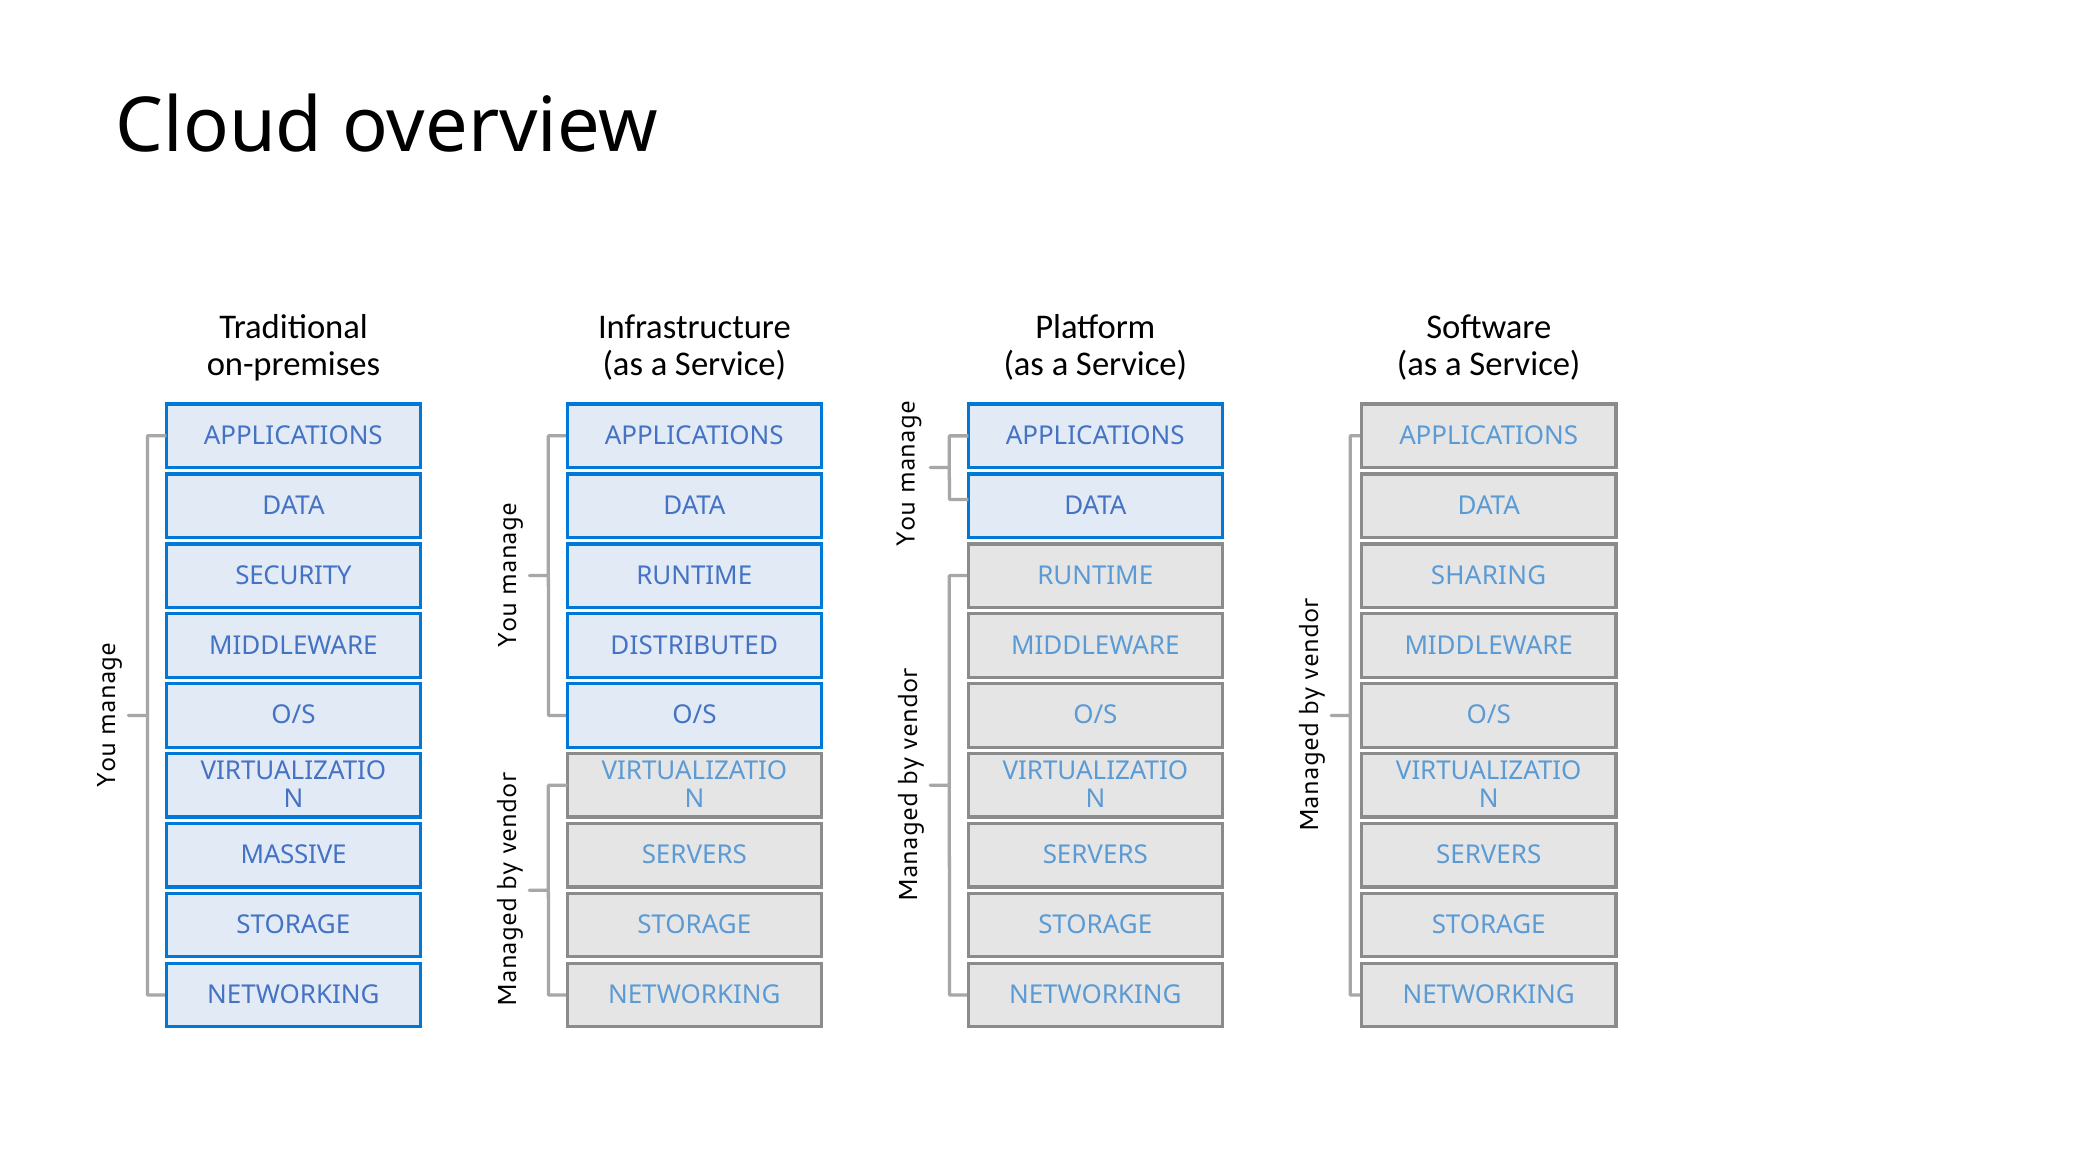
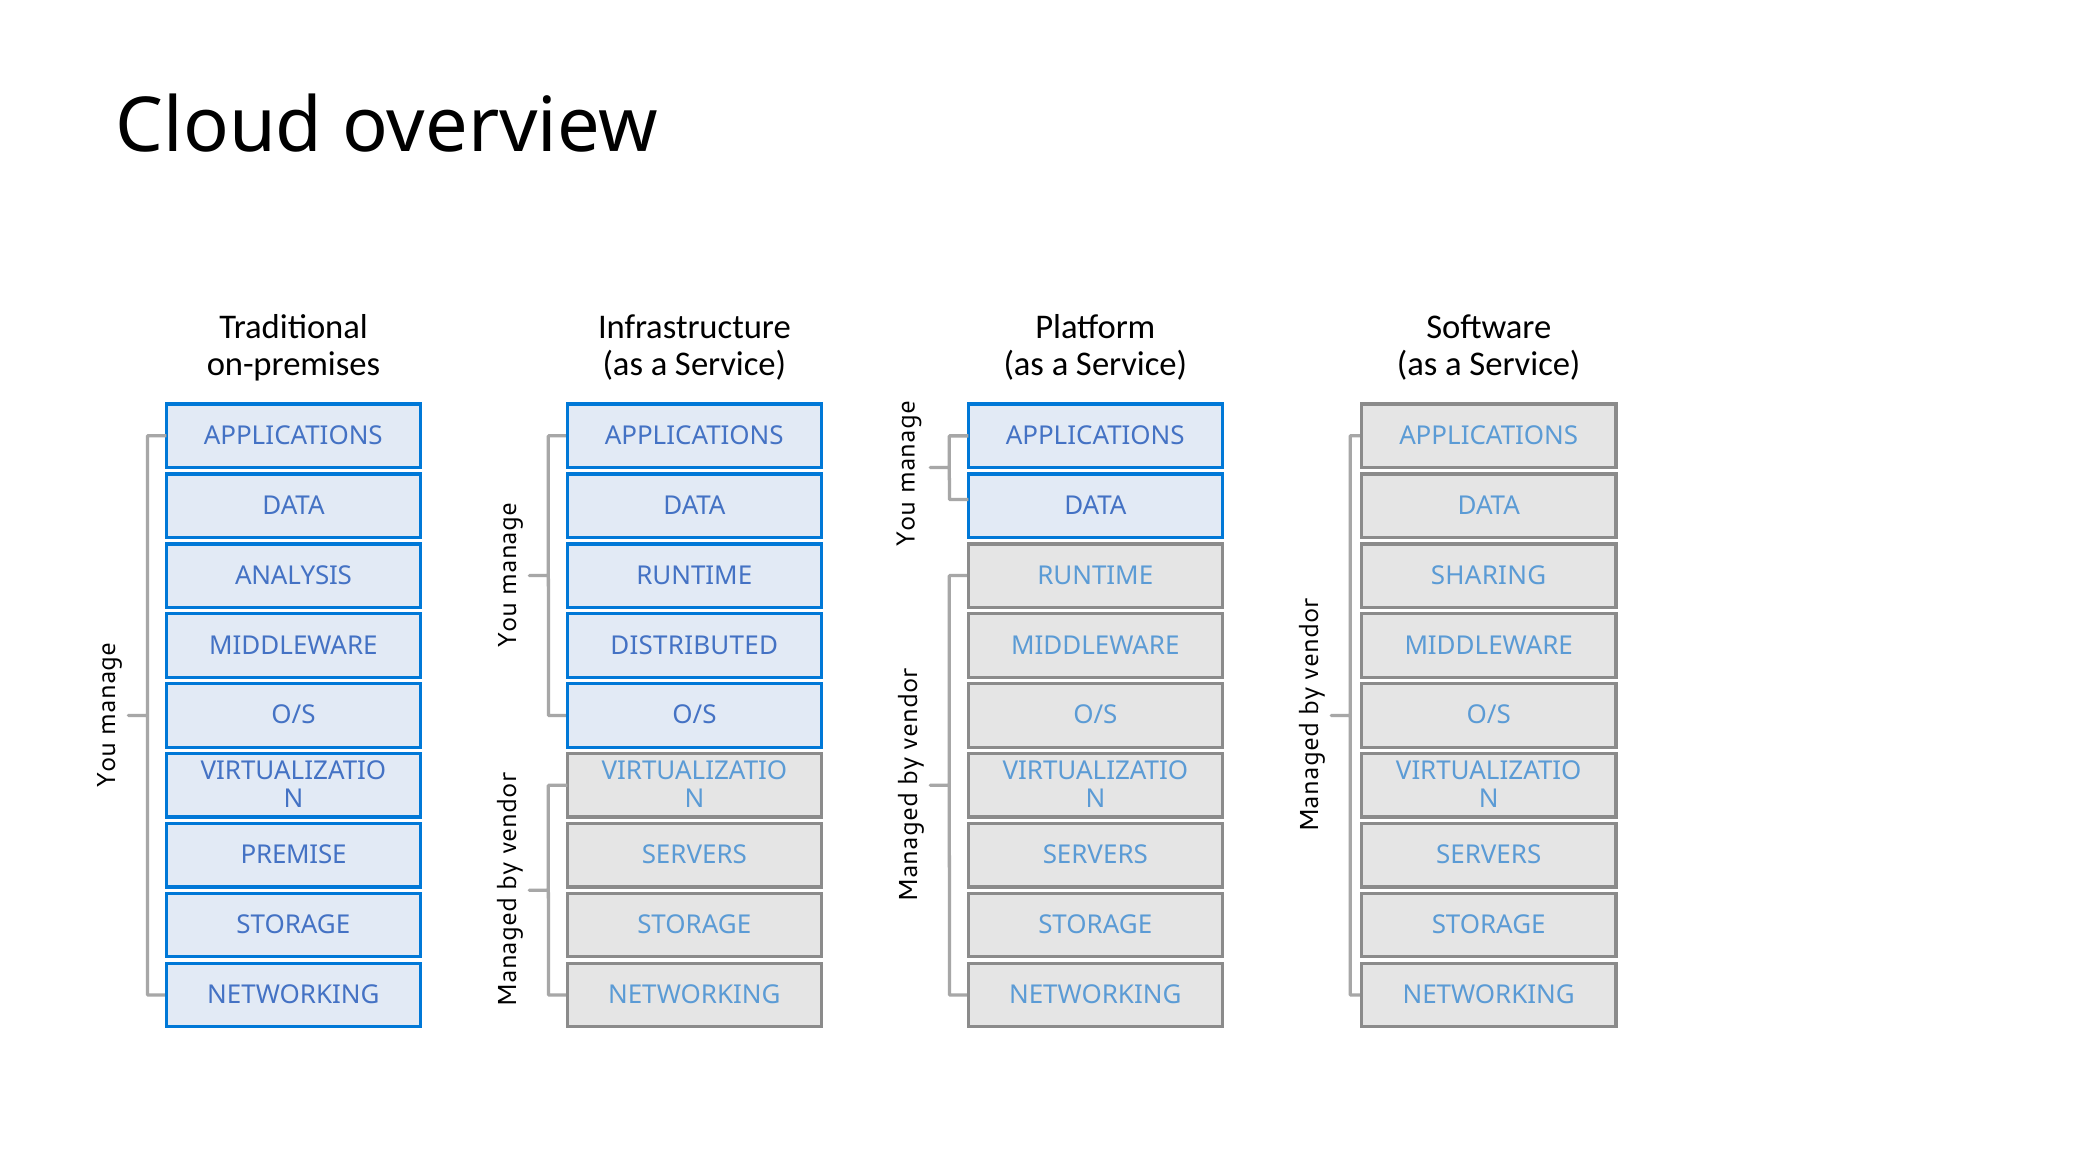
SECURITY: SECURITY -> ANALYSIS
MASSIVE: MASSIVE -> PREMISE
